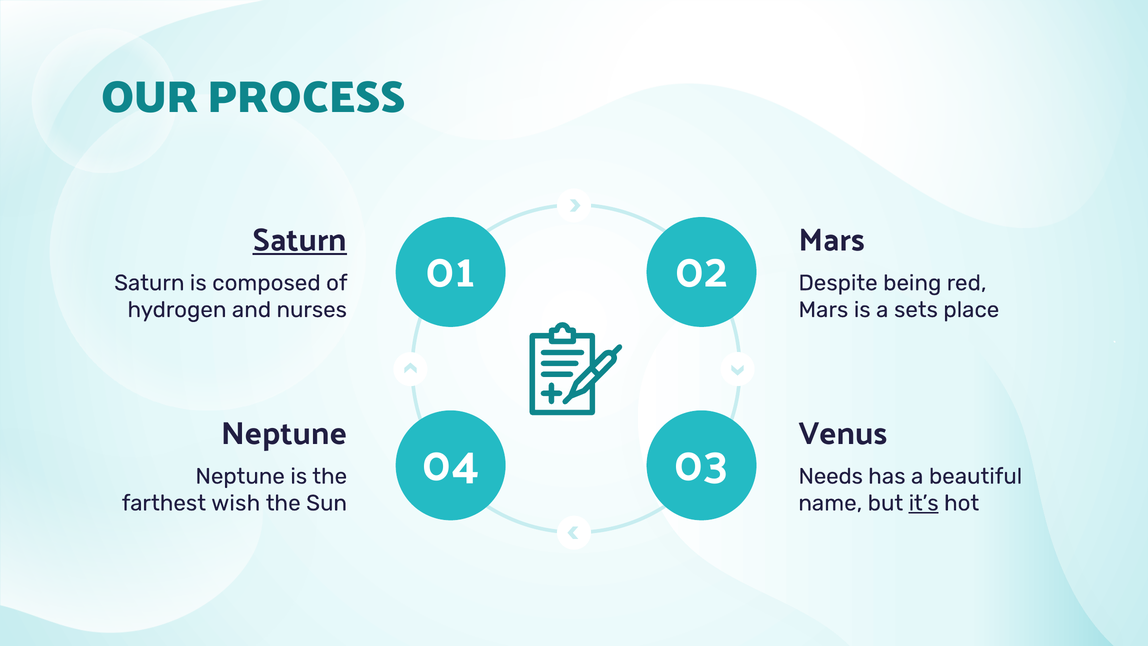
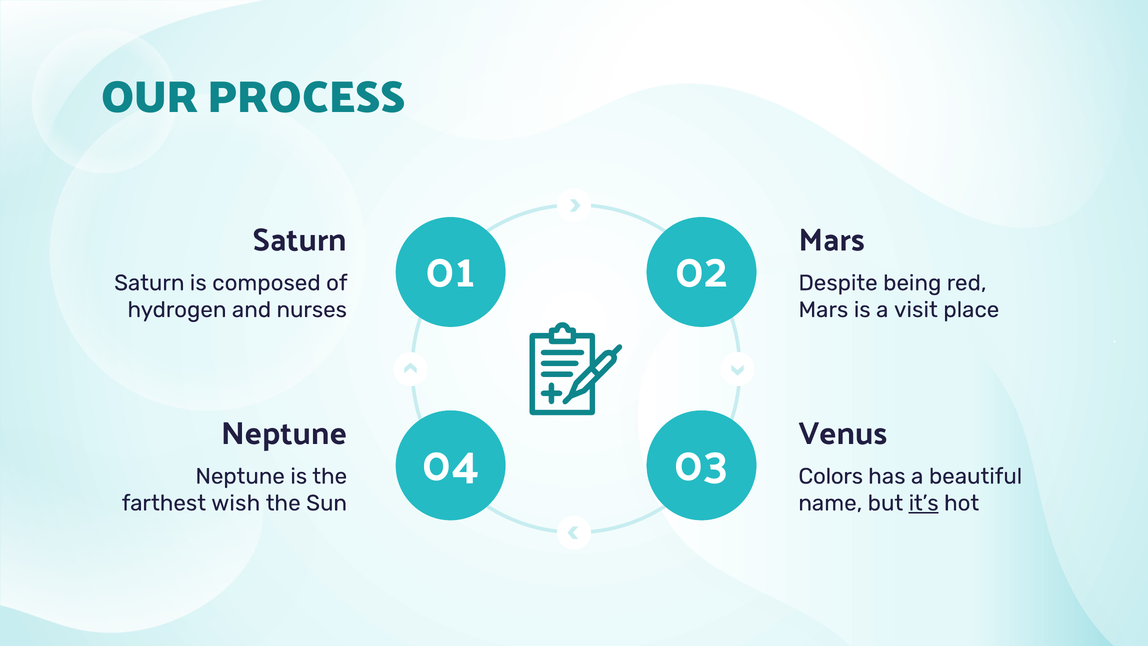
Saturn at (300, 240) underline: present -> none
sets: sets -> visit
Needs: Needs -> Colors
